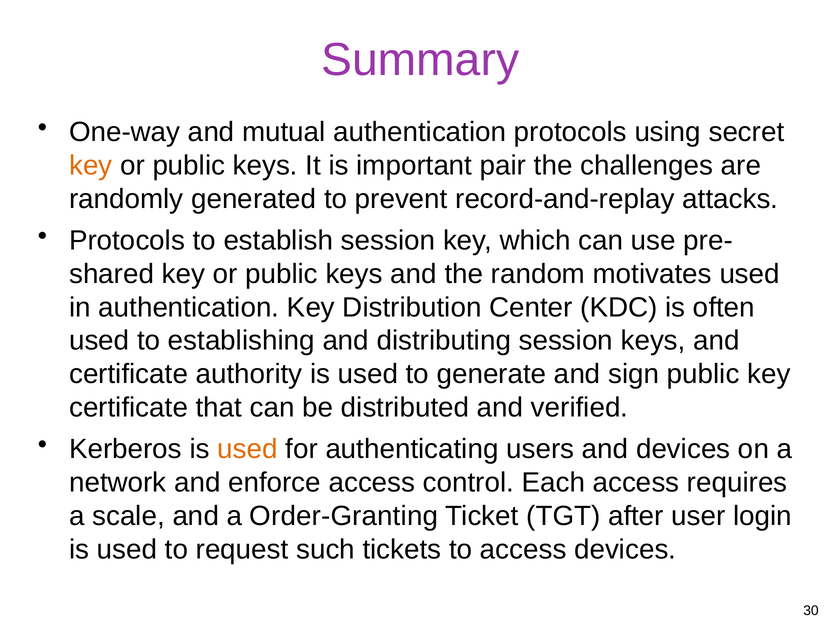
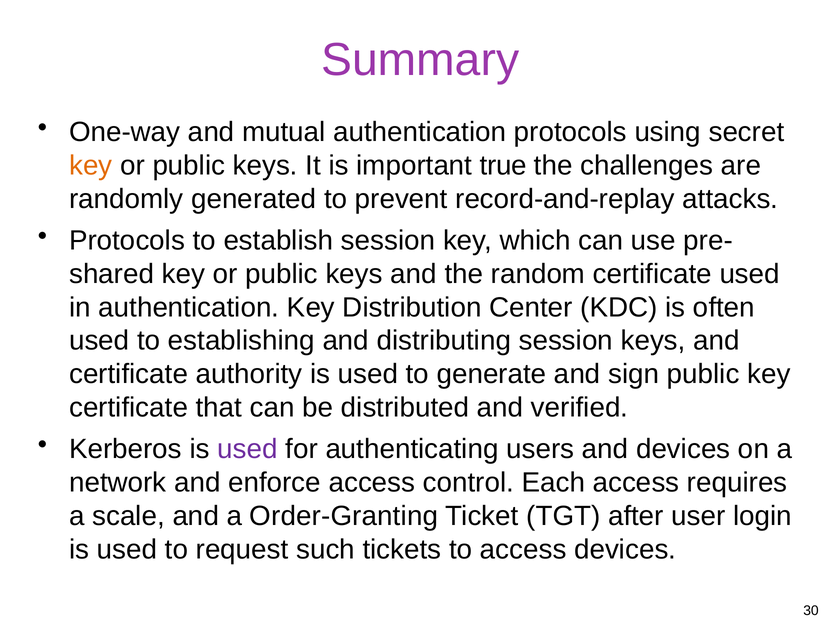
pair: pair -> true
random motivates: motivates -> certificate
used at (248, 449) colour: orange -> purple
